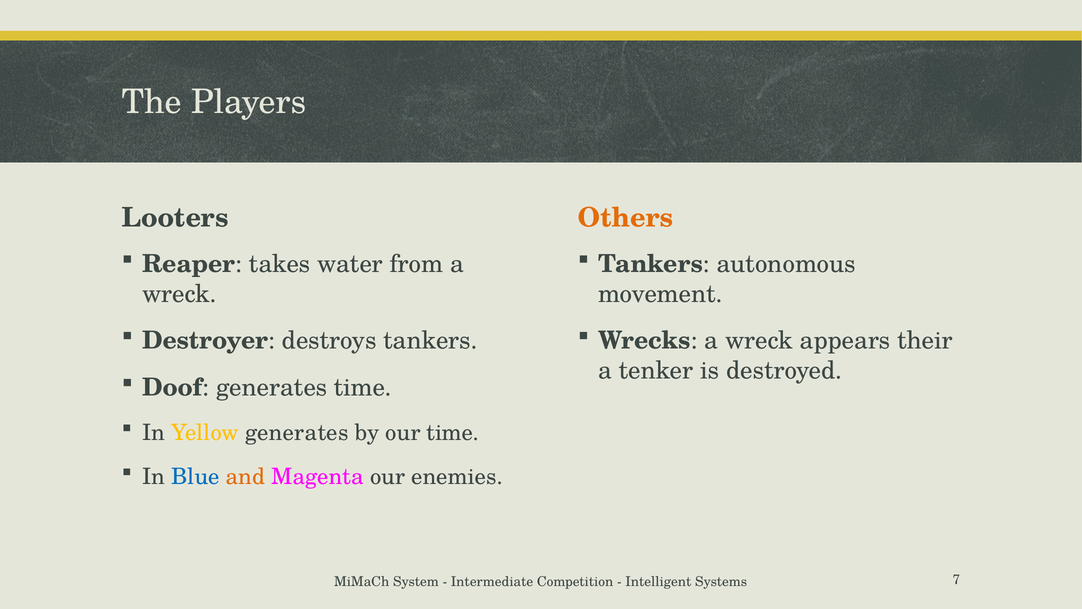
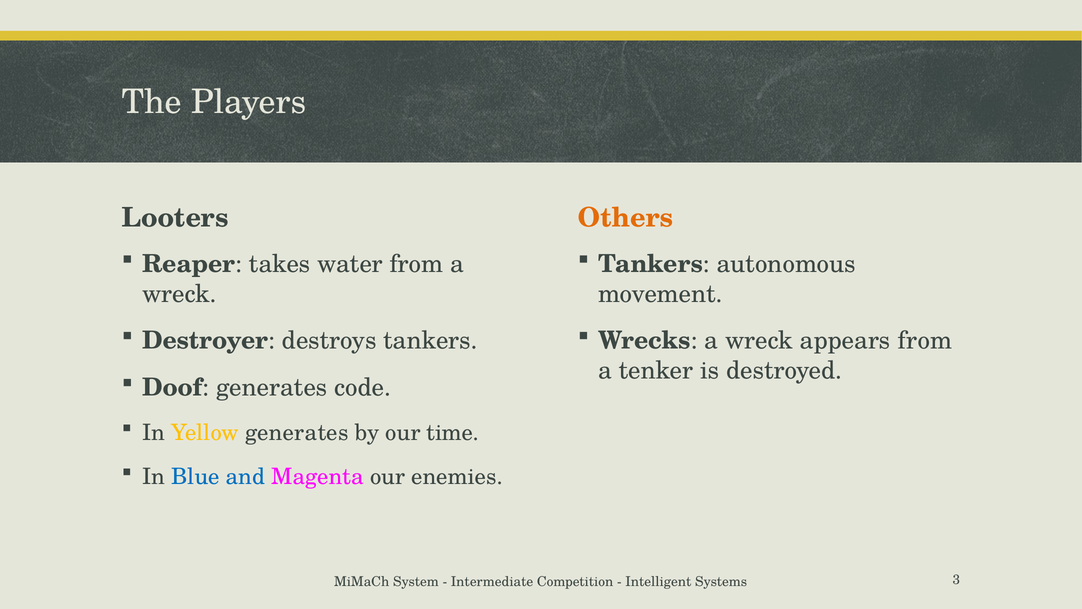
appears their: their -> from
generates time: time -> code
and colour: orange -> blue
7: 7 -> 3
